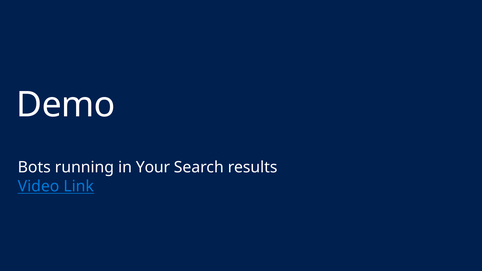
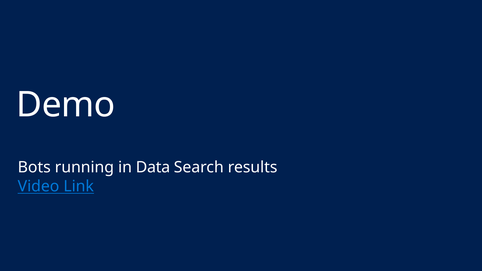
Your: Your -> Data
